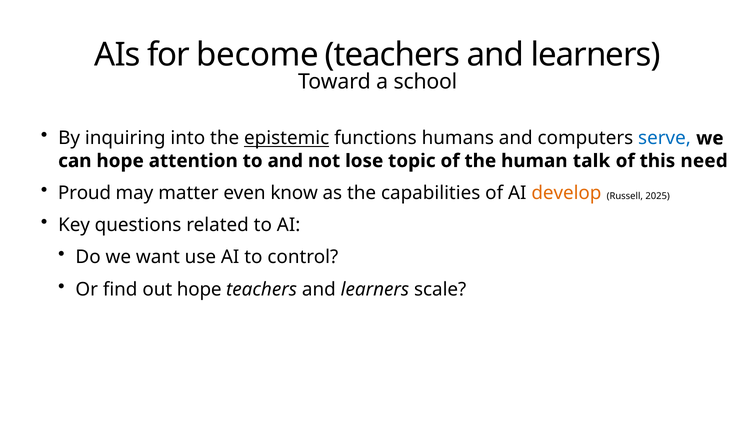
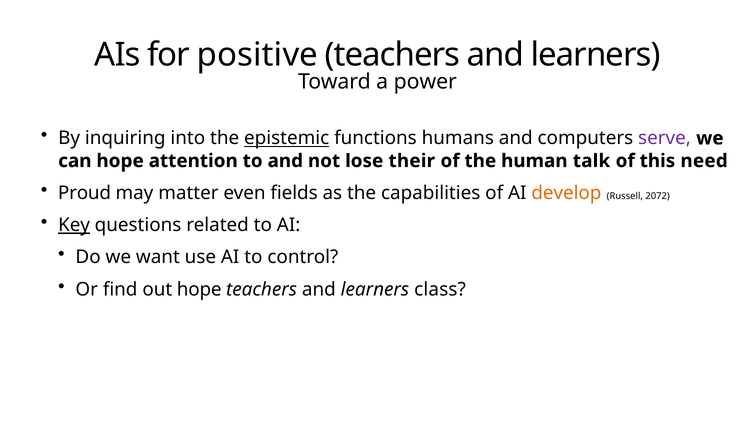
become: become -> positive
school: school -> power
serve colour: blue -> purple
topic: topic -> their
know: know -> fields
2025: 2025 -> 2072
Key underline: none -> present
scale: scale -> class
